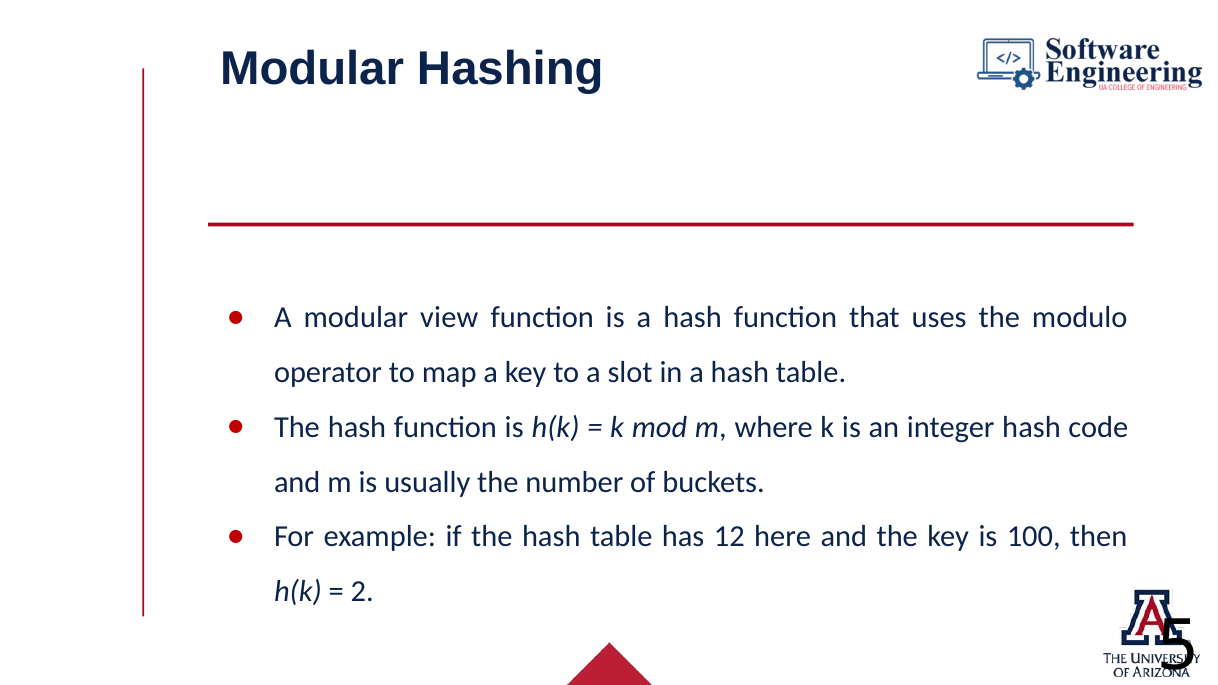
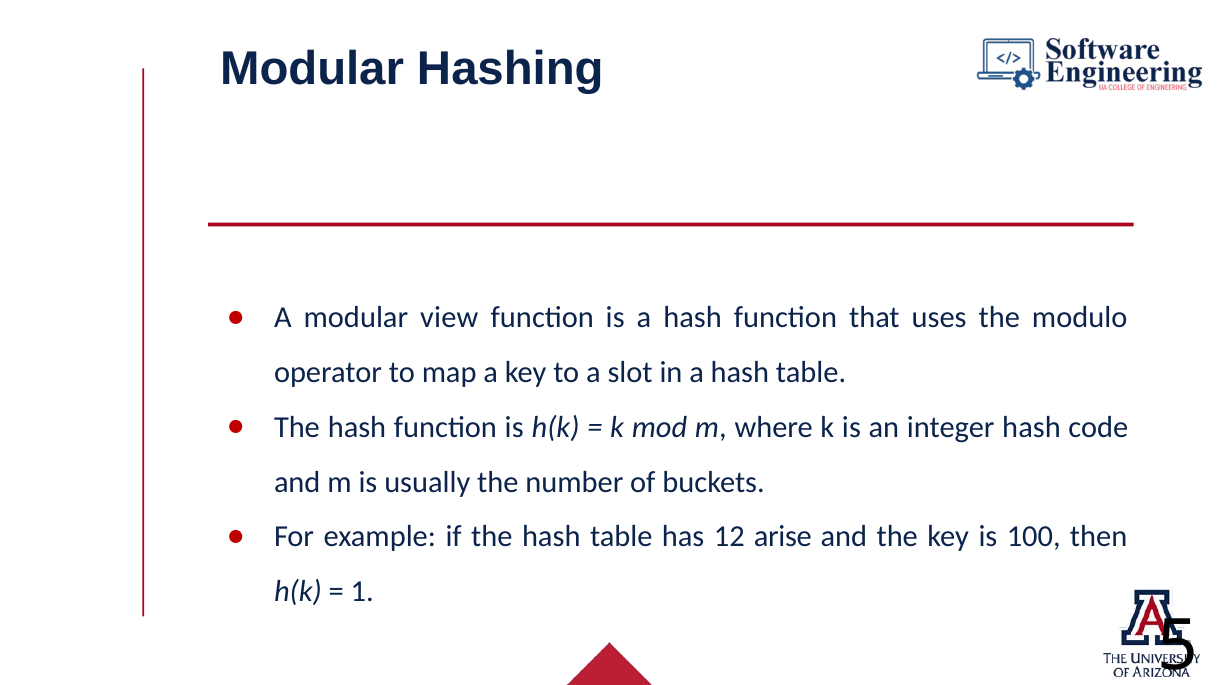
here: here -> arise
2: 2 -> 1
